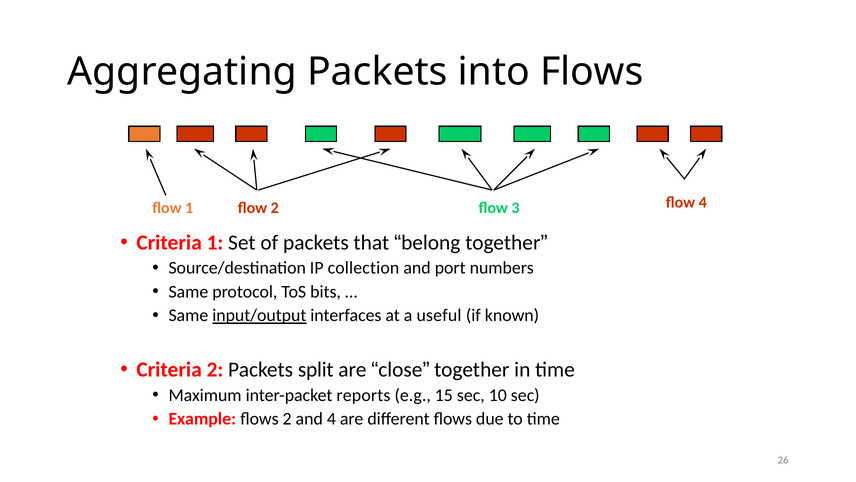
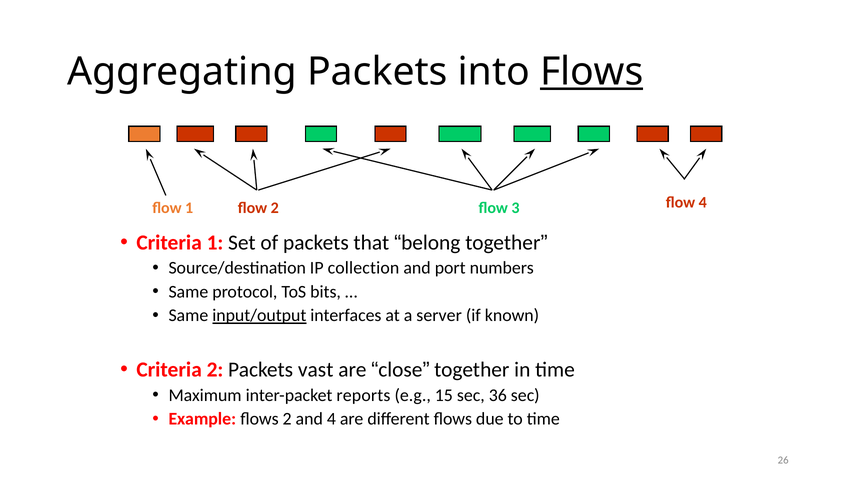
Flows at (592, 72) underline: none -> present
useful: useful -> server
split: split -> vast
10: 10 -> 36
